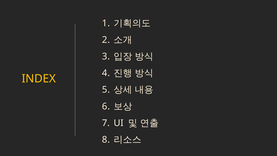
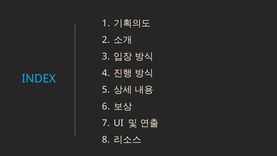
INDEX colour: yellow -> light blue
